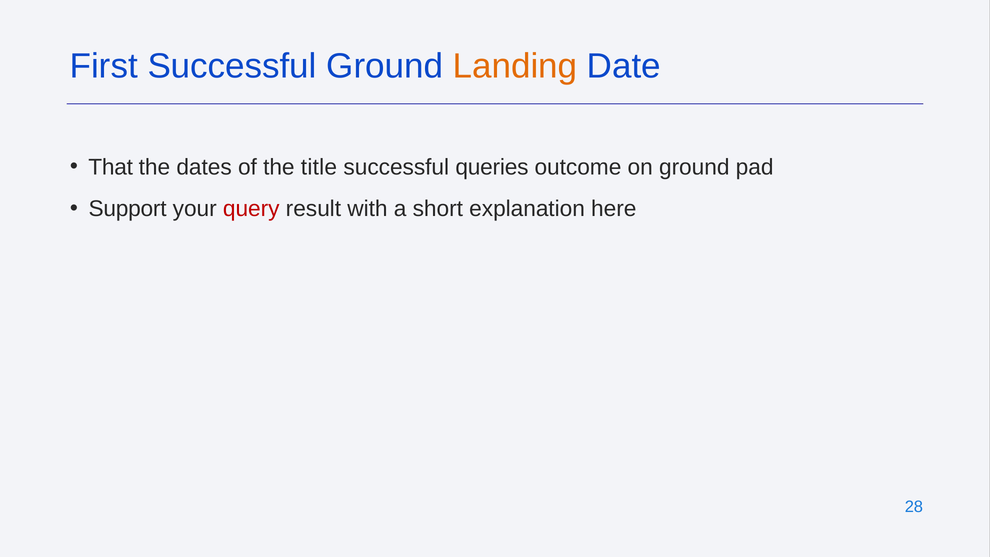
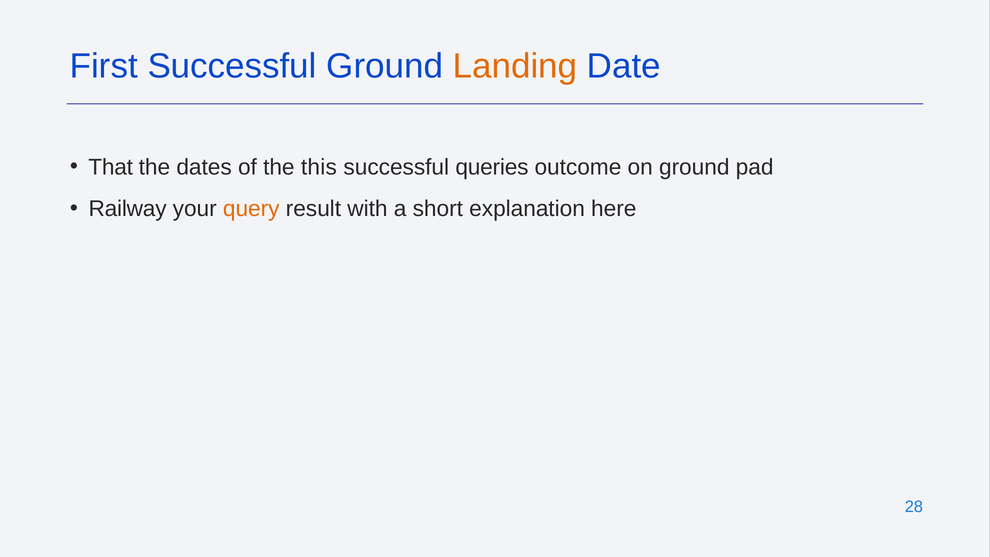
title: title -> this
Support: Support -> Railway
query colour: red -> orange
